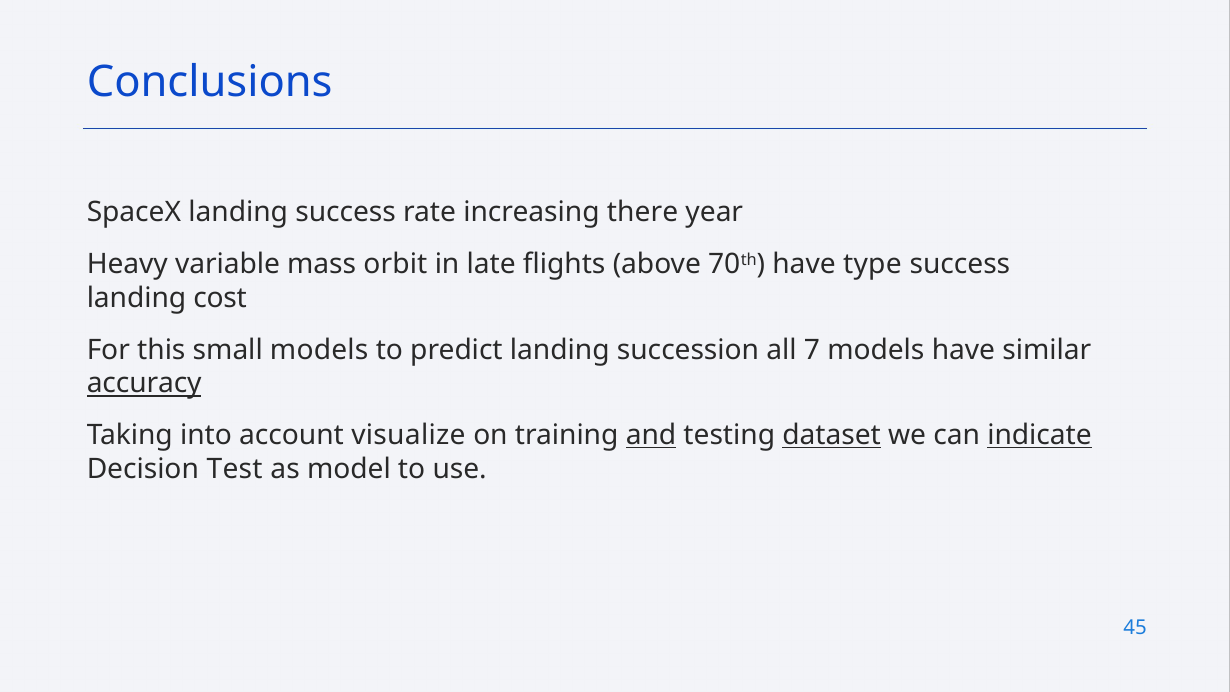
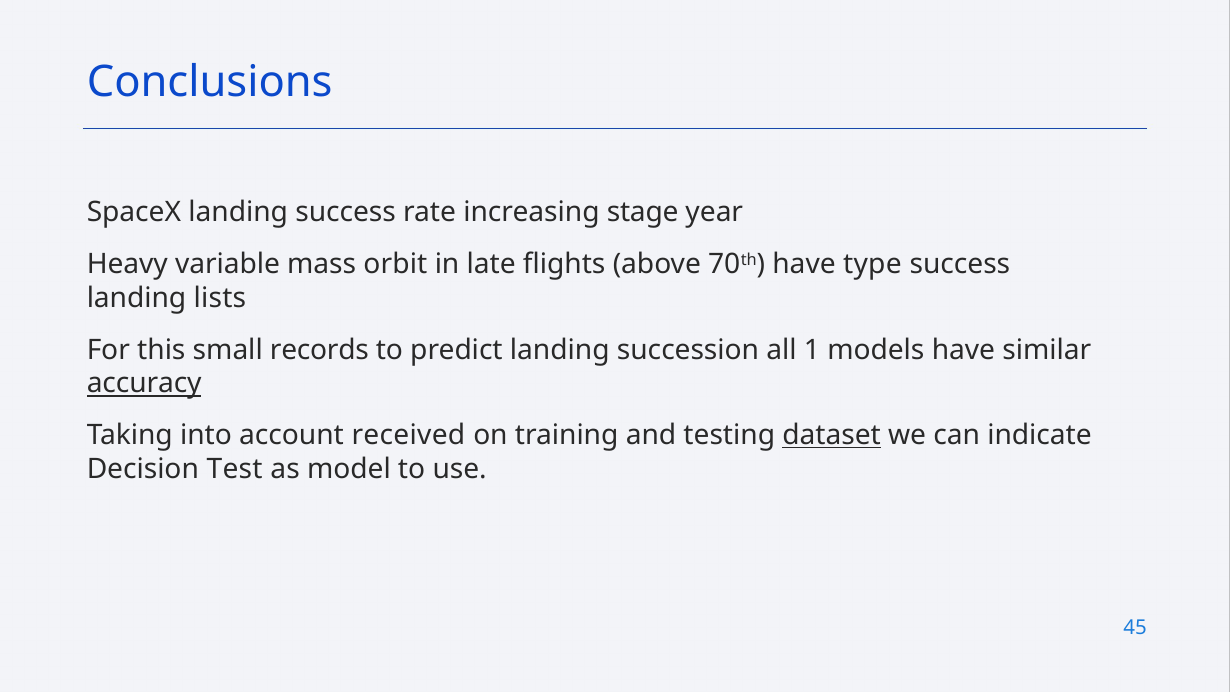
there: there -> stage
cost: cost -> lists
small models: models -> records
7: 7 -> 1
visualize: visualize -> received
and underline: present -> none
indicate underline: present -> none
